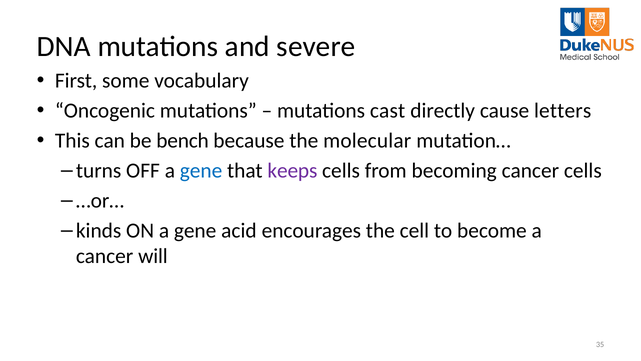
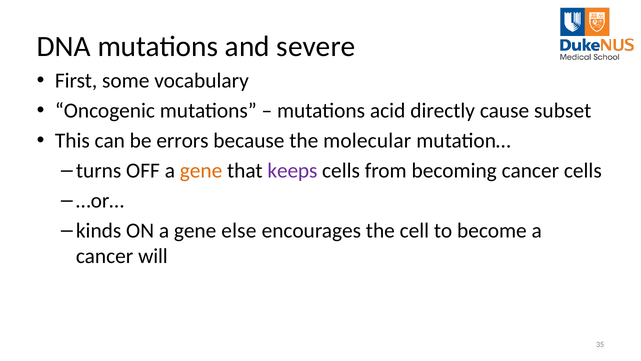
cast: cast -> acid
letters: letters -> subset
bench: bench -> errors
gene at (201, 171) colour: blue -> orange
acid: acid -> else
